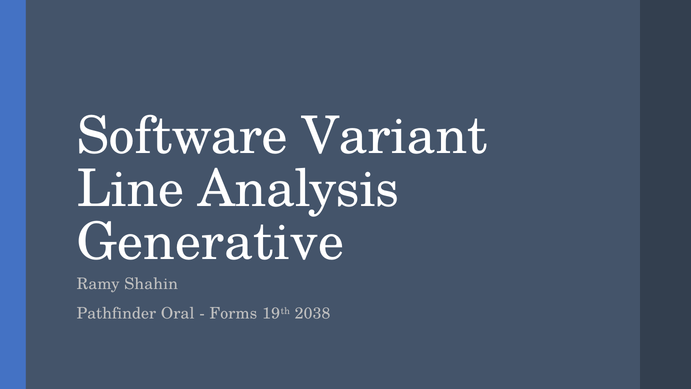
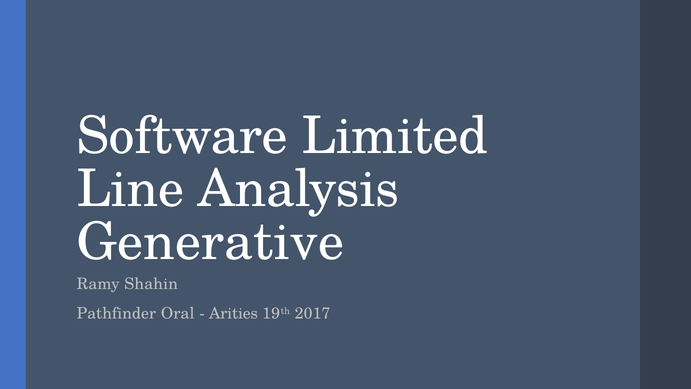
Variant: Variant -> Limited
Forms: Forms -> Arities
2038: 2038 -> 2017
